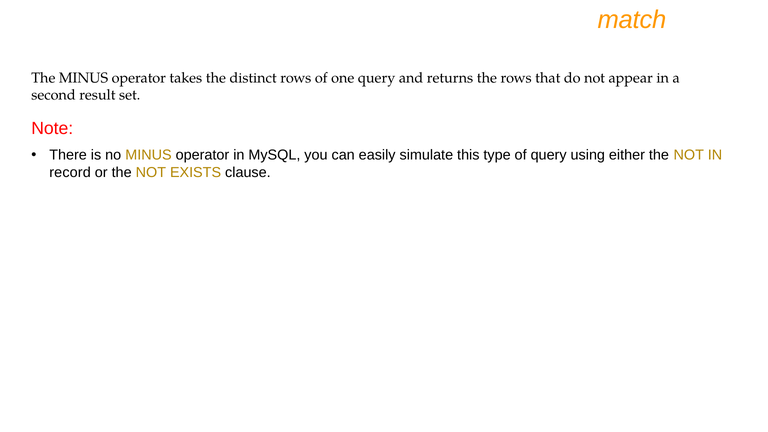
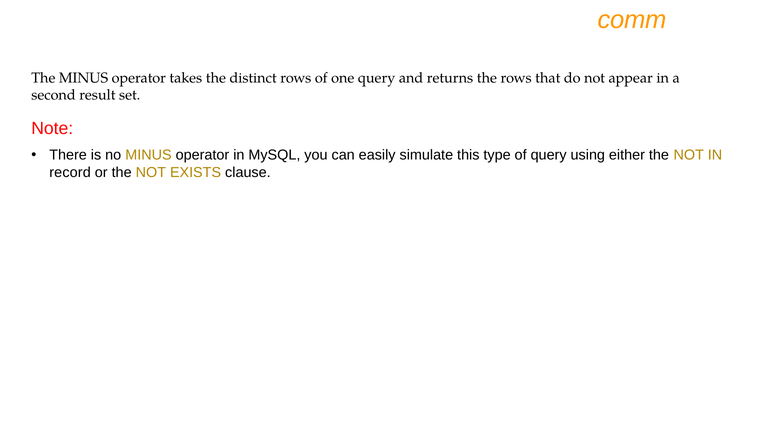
match: match -> comm
